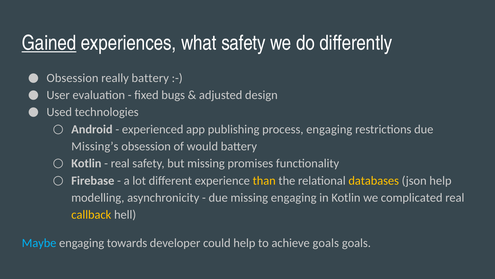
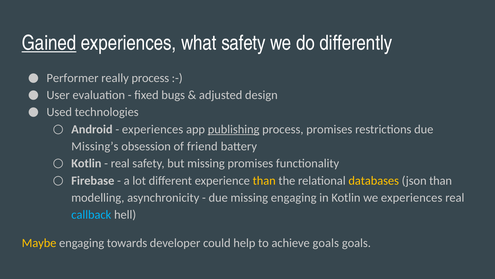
Obsession at (73, 78): Obsession -> Performer
really battery: battery -> process
experienced at (153, 129): experienced -> experiences
publishing underline: none -> present
process engaging: engaging -> promises
would: would -> friend
json help: help -> than
we complicated: complicated -> experiences
callback colour: yellow -> light blue
Maybe colour: light blue -> yellow
